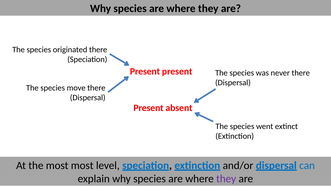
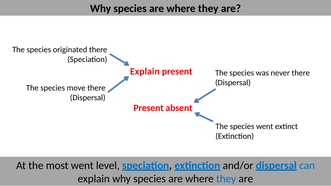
Present at (145, 72): Present -> Explain
most most: most -> went
they at (226, 179) colour: purple -> blue
